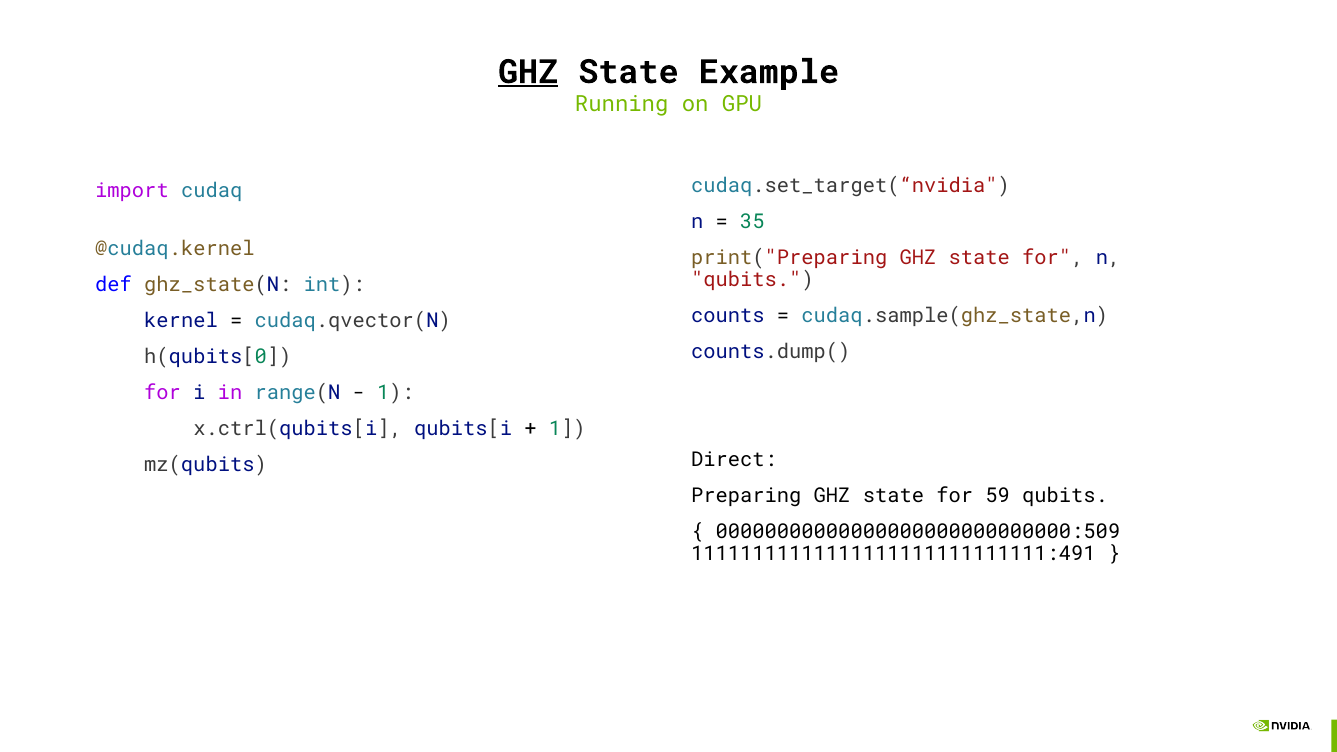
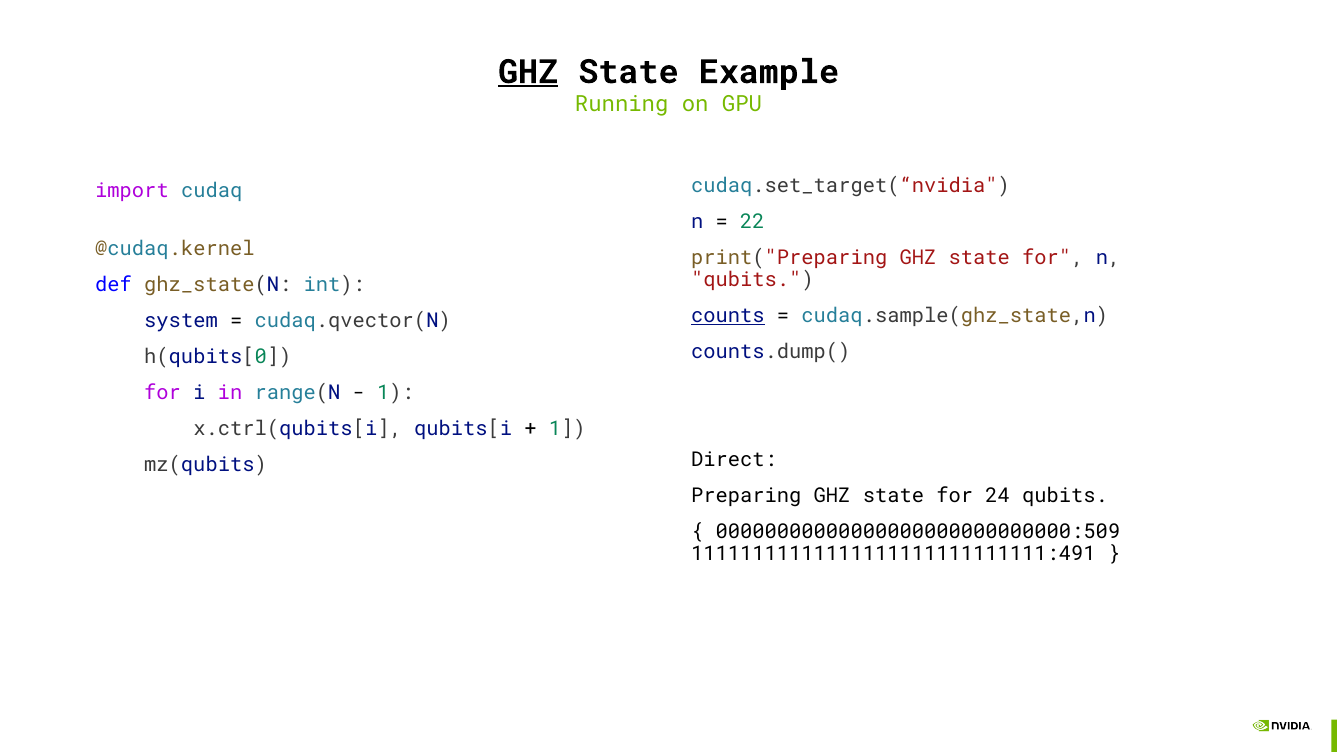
35: 35 -> 22
counts underline: none -> present
kernel: kernel -> system
59: 59 -> 24
